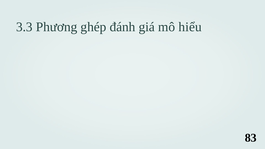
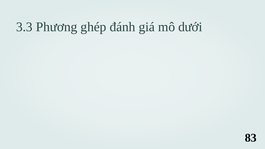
hiểu: hiểu -> dưới
